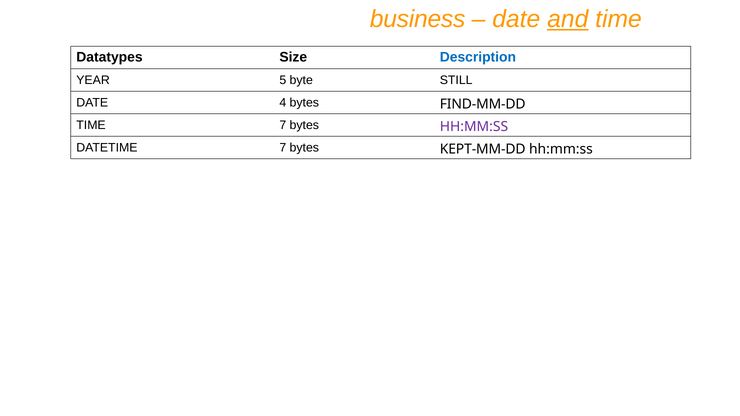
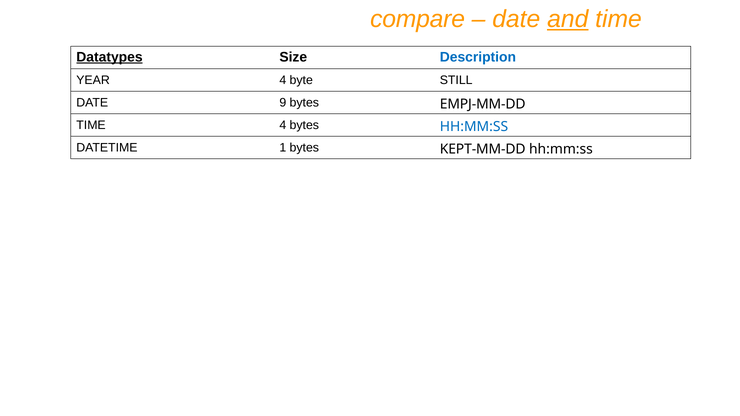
business: business -> compare
Datatypes underline: none -> present
YEAR 5: 5 -> 4
4: 4 -> 9
FIND-MM-DD: FIND-MM-DD -> EMPJ-MM-DD
TIME 7: 7 -> 4
HH:MM:SS at (474, 127) colour: purple -> blue
DATETIME 7: 7 -> 1
